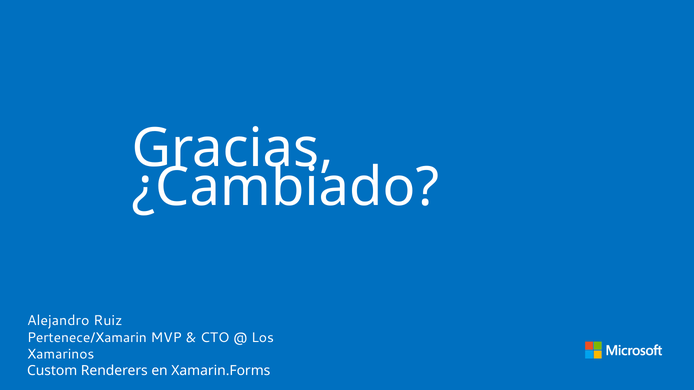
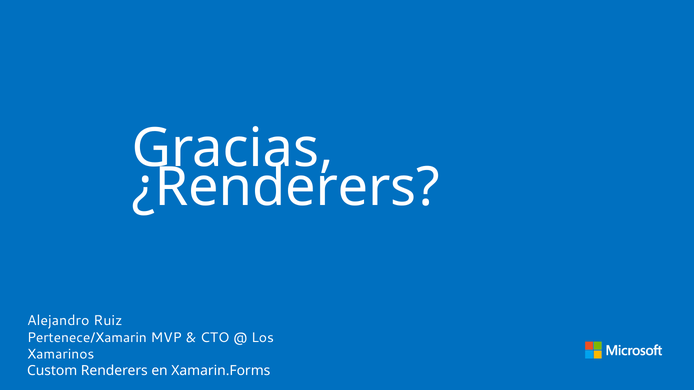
¿Cambiado: ¿Cambiado -> ¿Renderers
